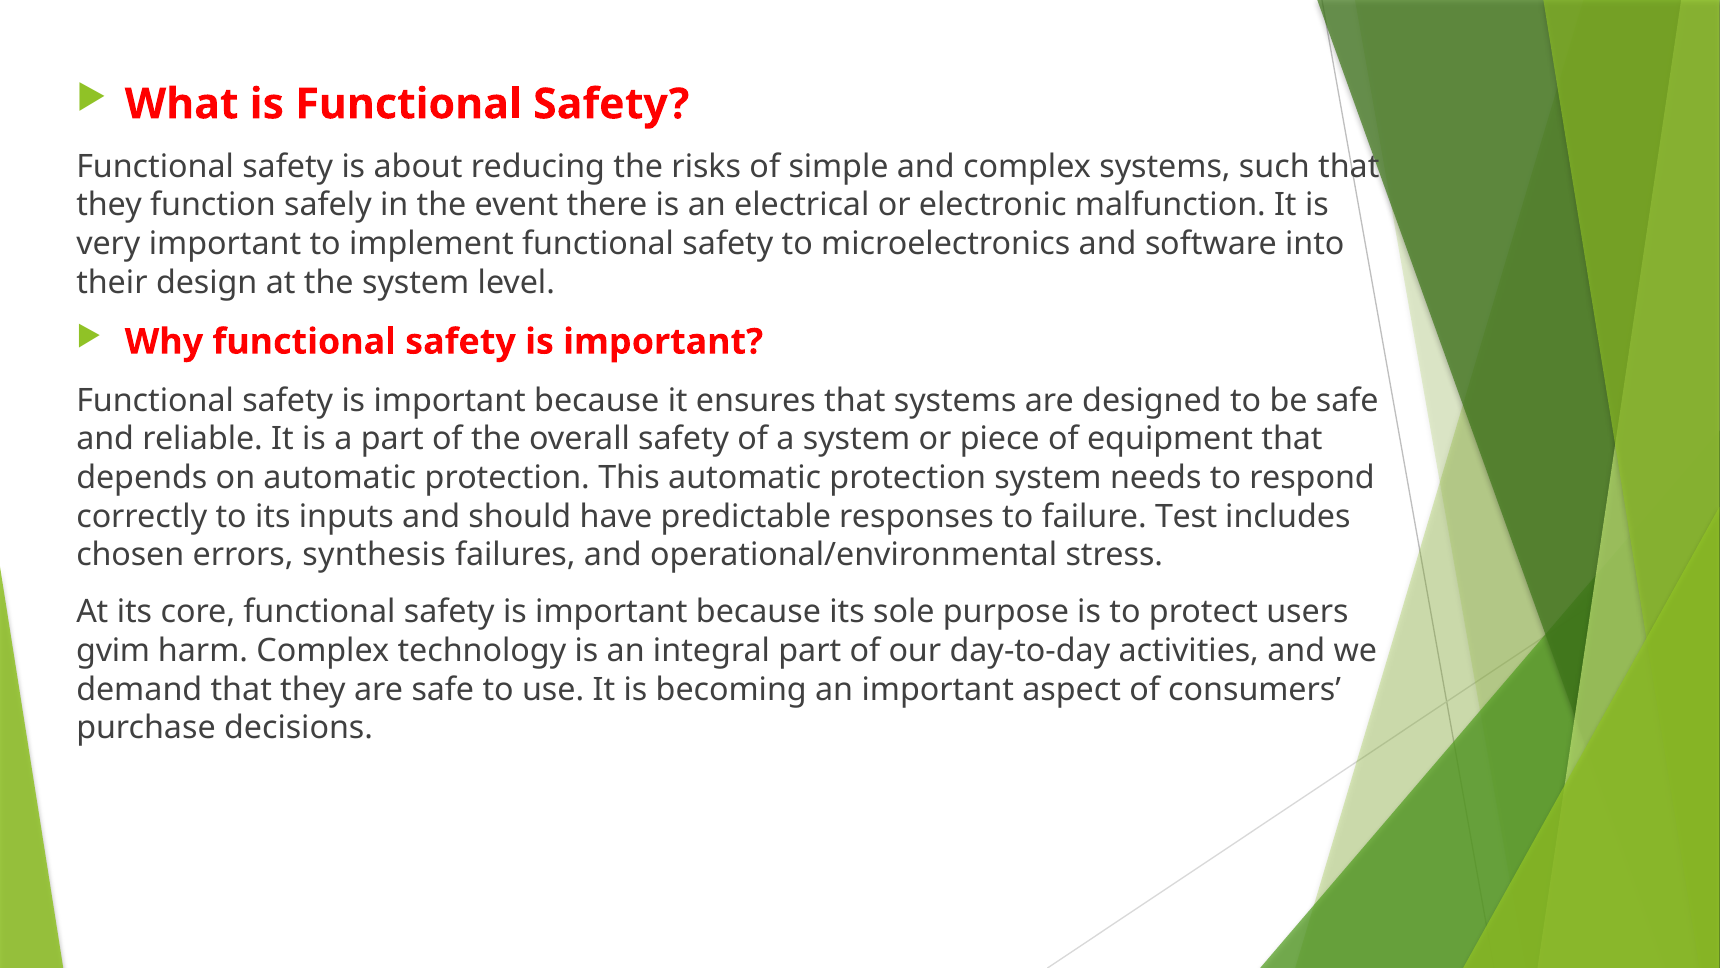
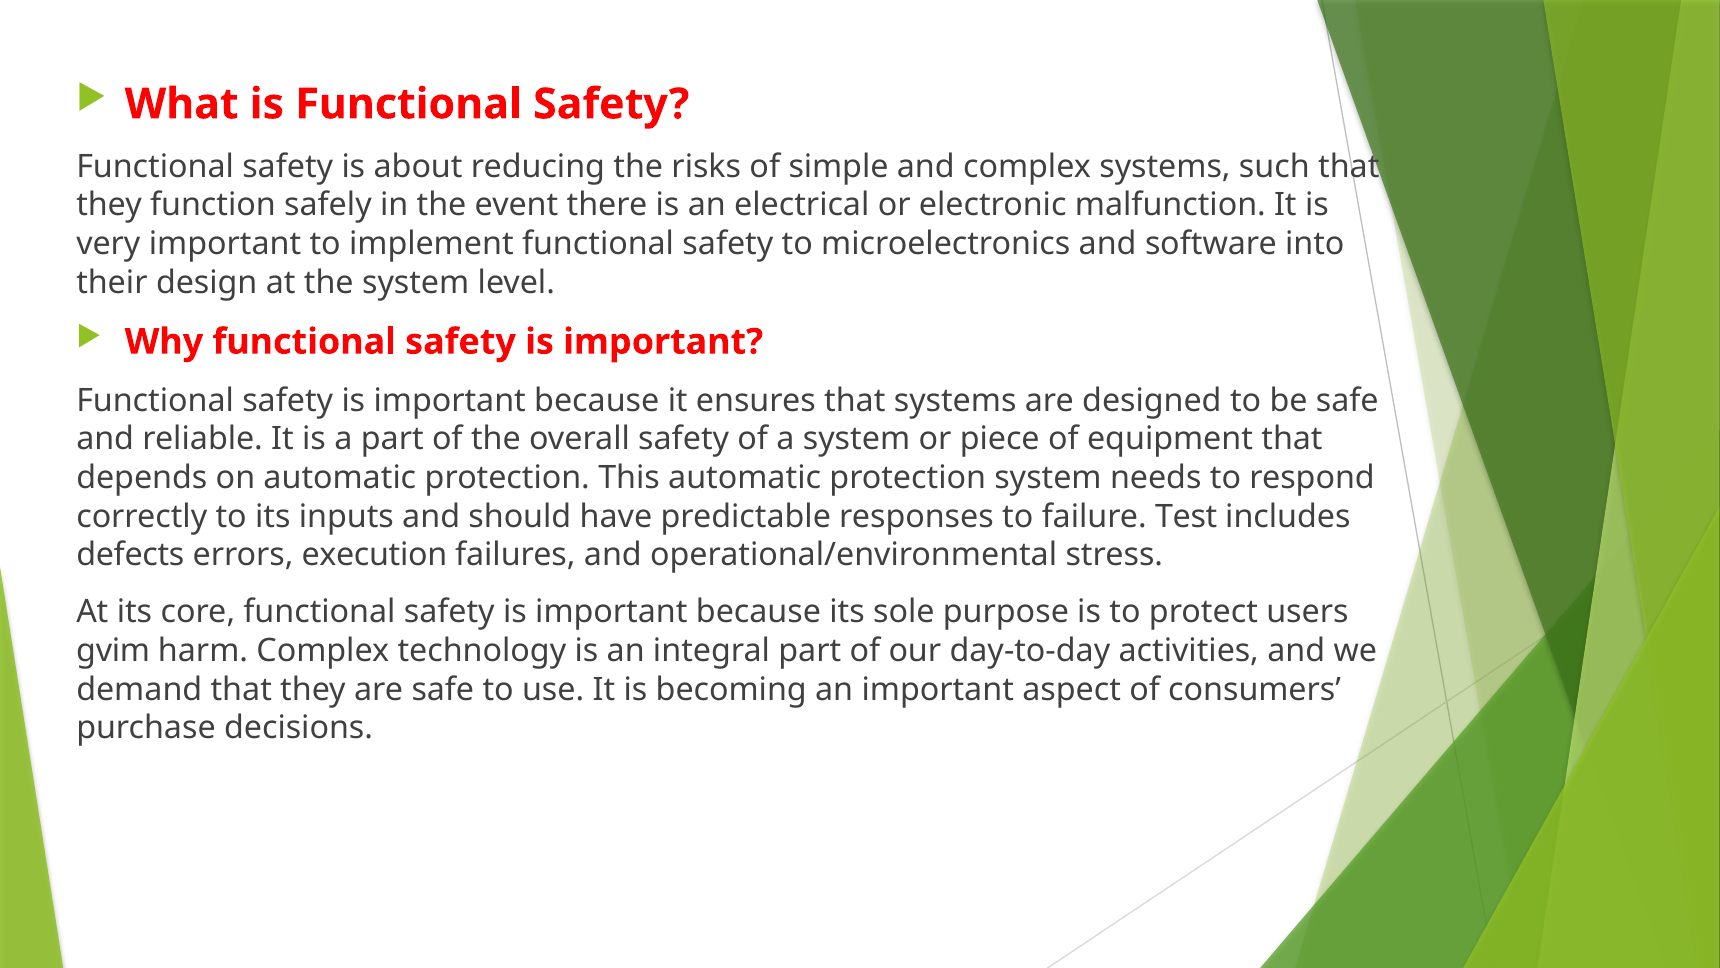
chosen: chosen -> defects
synthesis: synthesis -> execution
